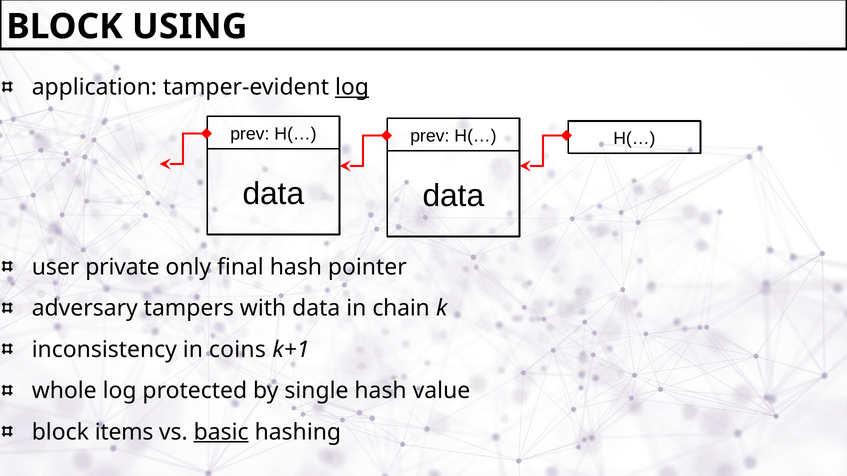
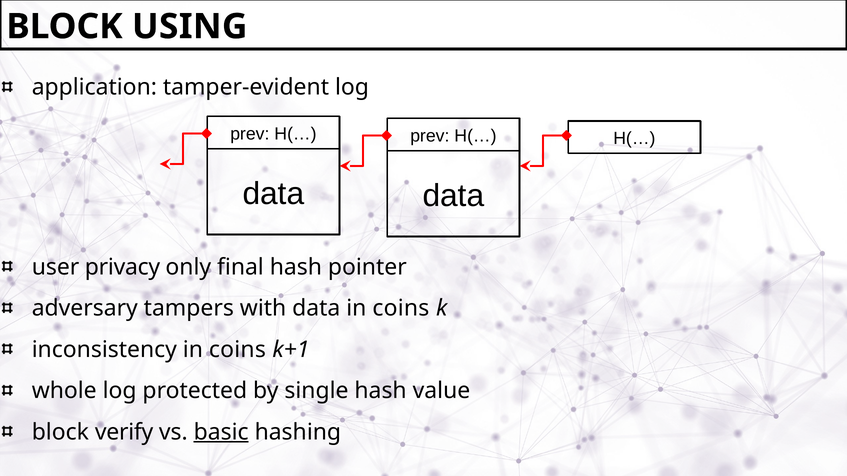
log at (352, 87) underline: present -> none
private: private -> privacy
data in chain: chain -> coins
items: items -> verify
